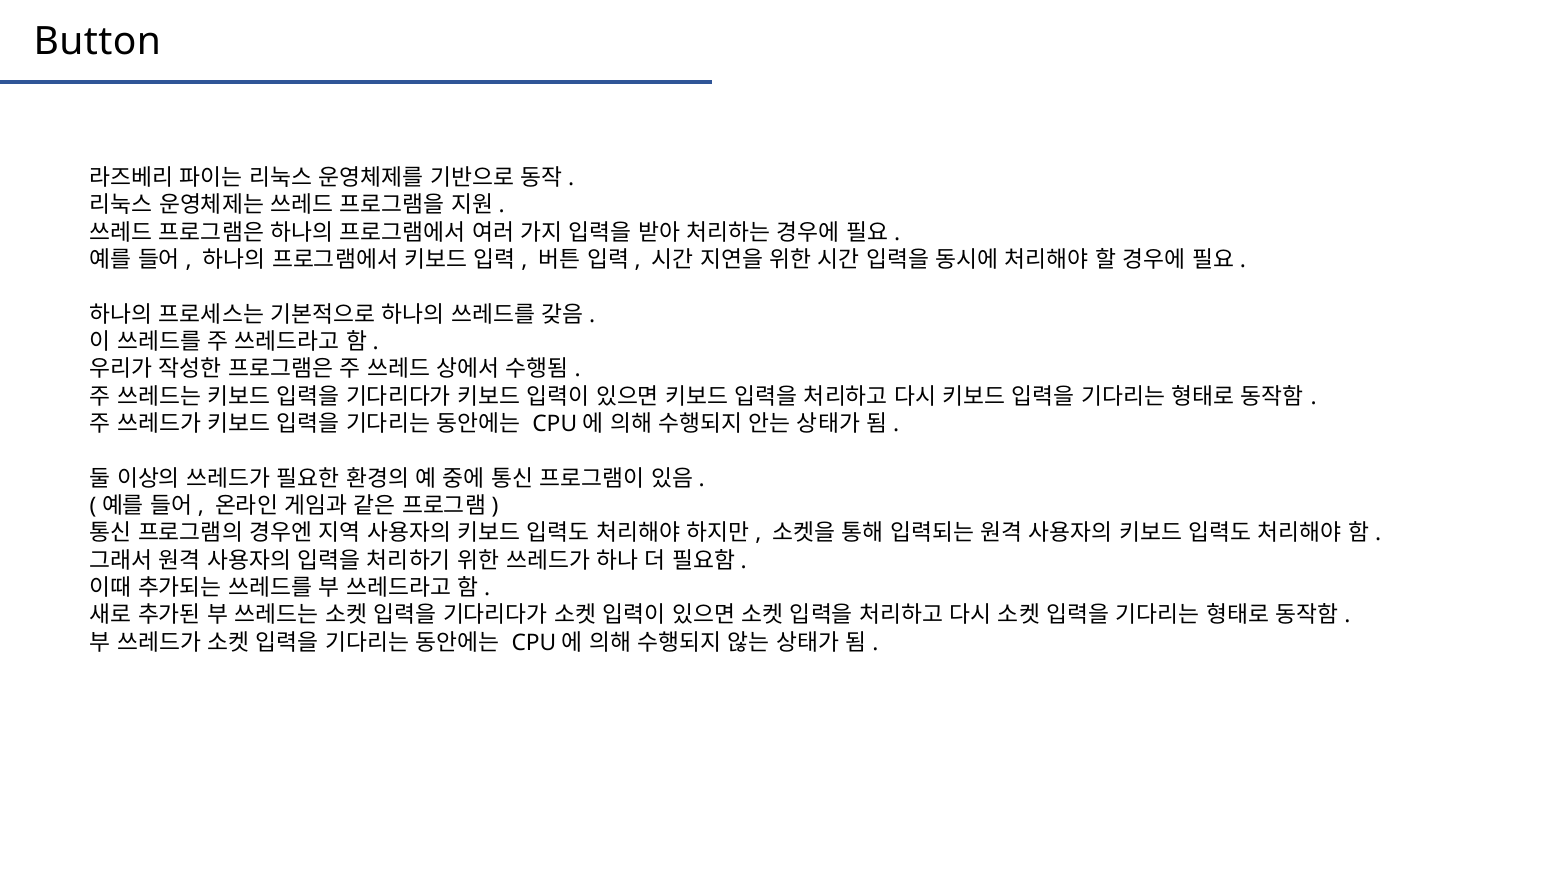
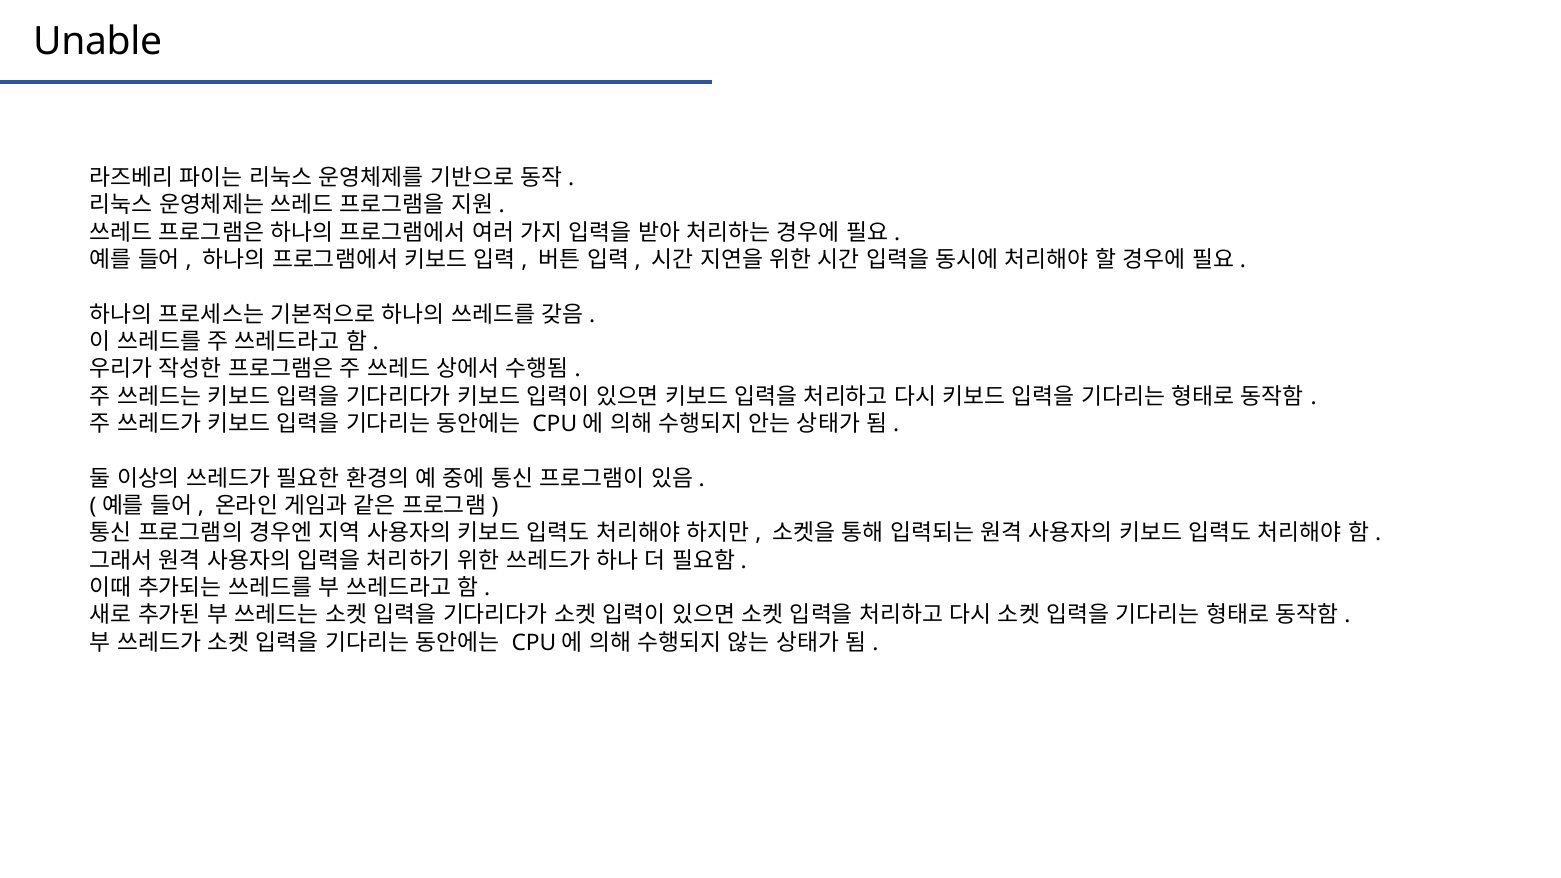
Button: Button -> Unable
